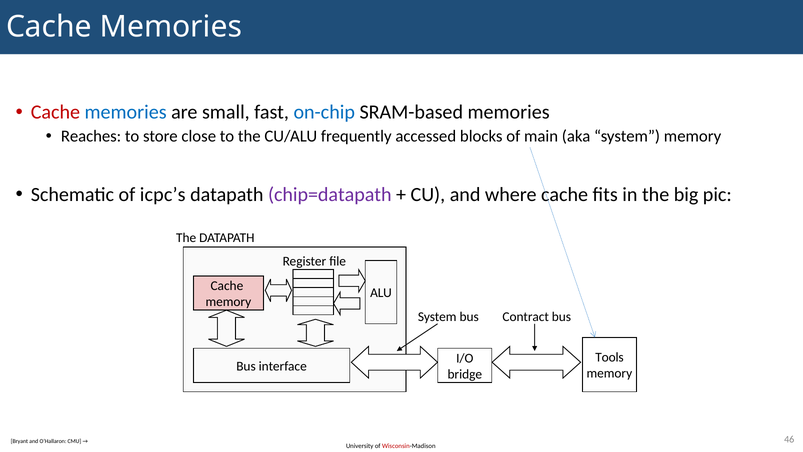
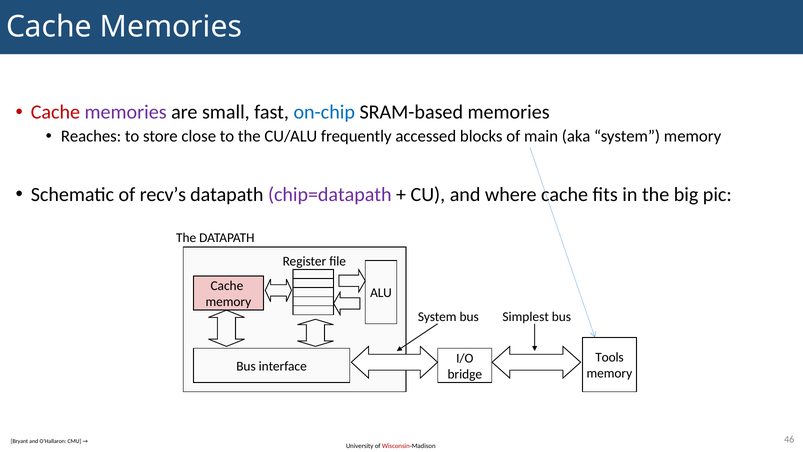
memories at (126, 112) colour: blue -> purple
icpc’s: icpc’s -> recv’s
Contract: Contract -> Simplest
